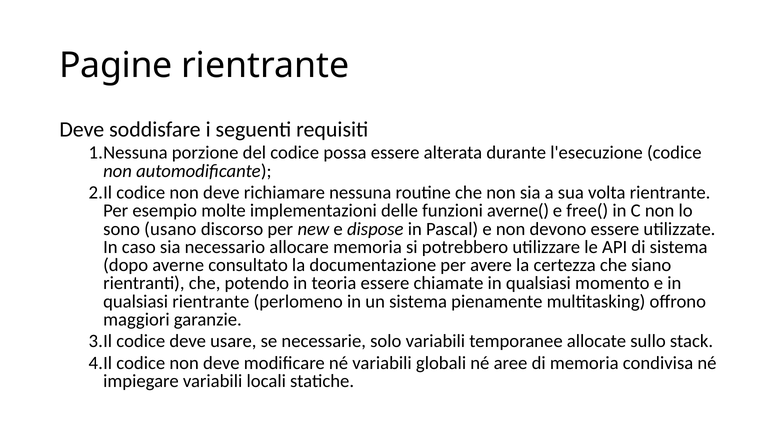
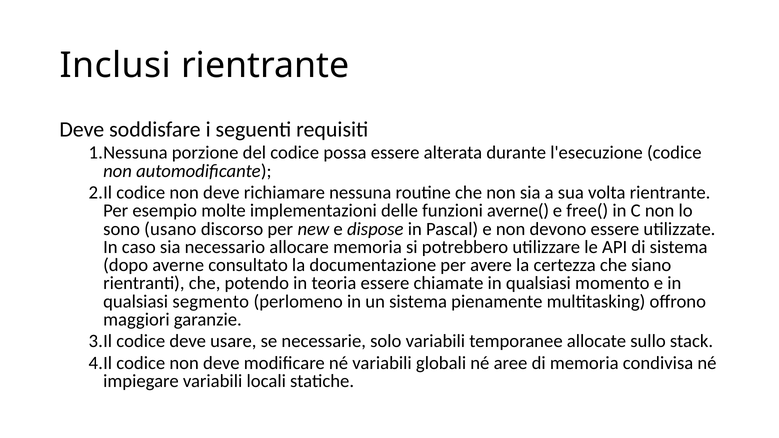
Pagine: Pagine -> Inclusi
qualsiasi rientrante: rientrante -> segmento
